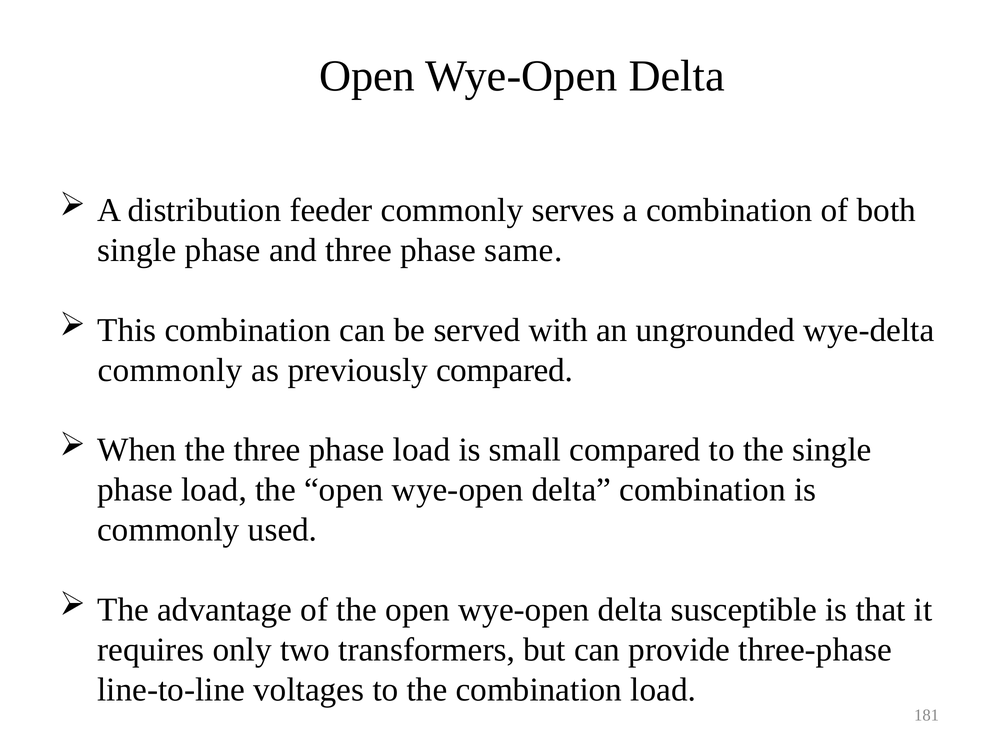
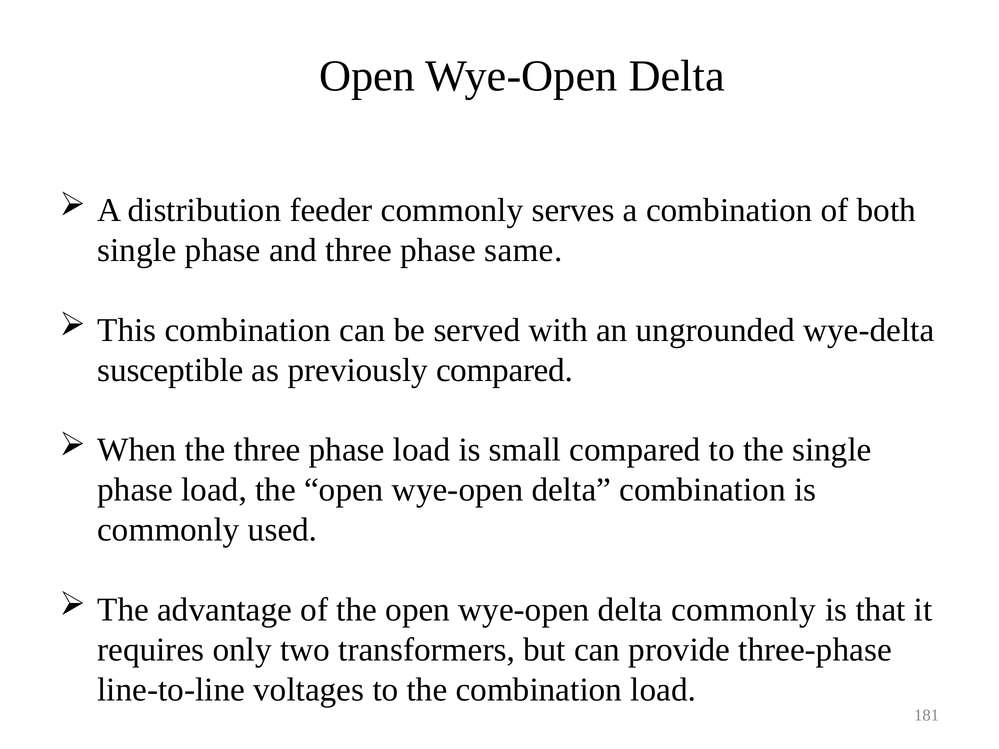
commonly at (170, 370): commonly -> susceptible
delta susceptible: susceptible -> commonly
